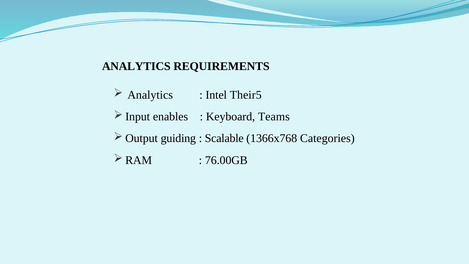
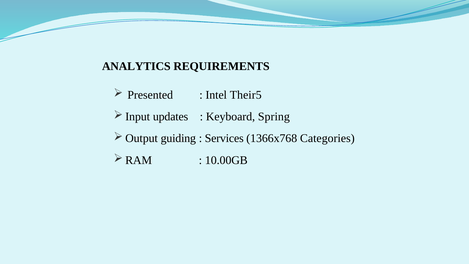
Analytics at (150, 95): Analytics -> Presented
enables: enables -> updates
Teams: Teams -> Spring
Scalable: Scalable -> Services
76.00GB: 76.00GB -> 10.00GB
